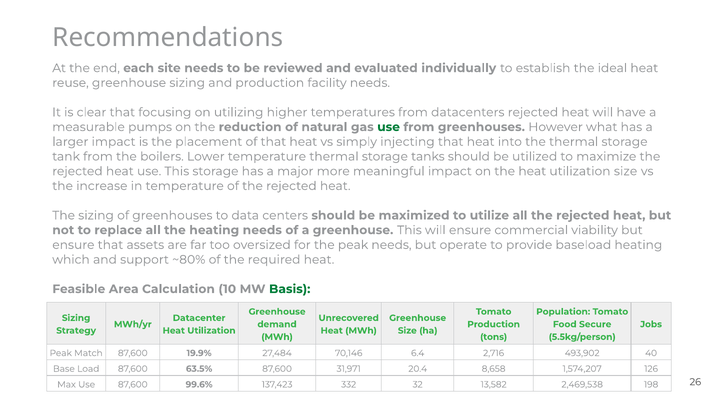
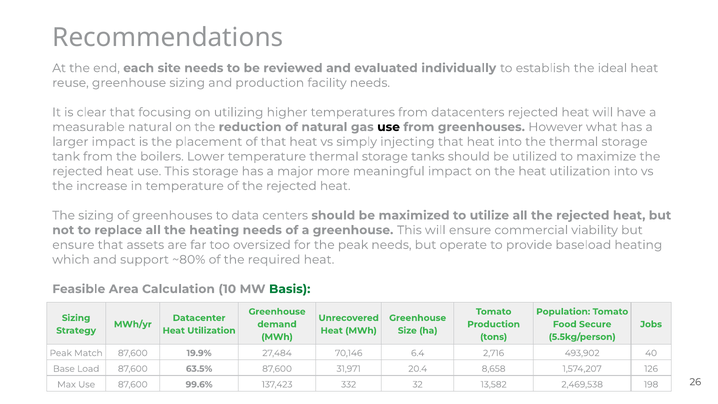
measurable pumps: pumps -> natural
use at (389, 127) colour: green -> black
utilization size: size -> into
